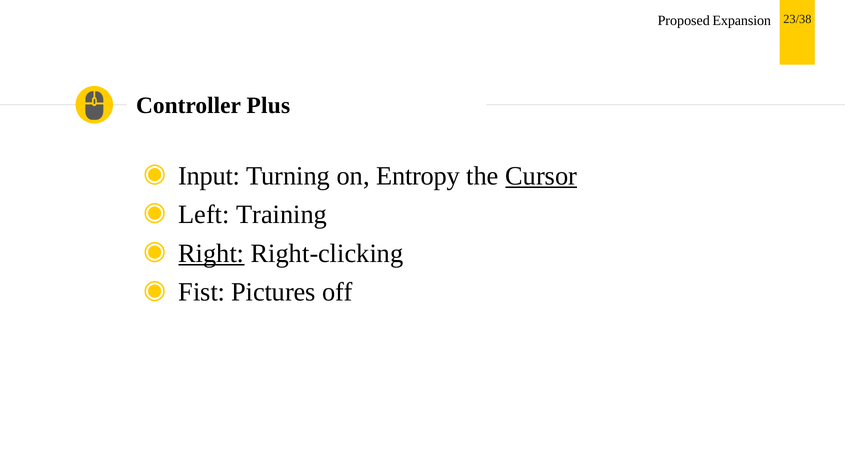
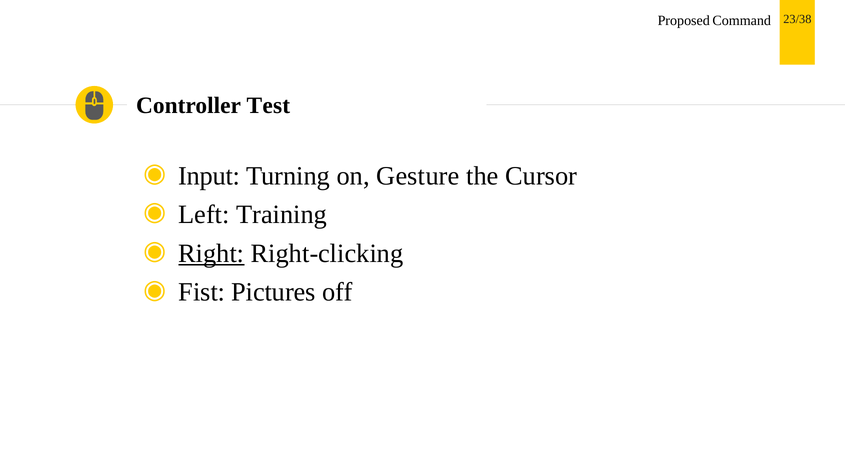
Expansion: Expansion -> Command
Plus: Plus -> Test
Entropy: Entropy -> Gesture
Cursor underline: present -> none
